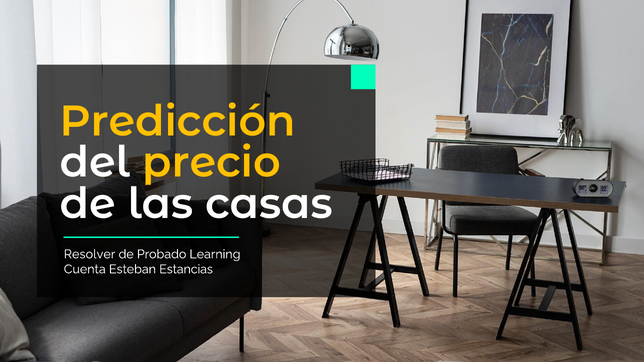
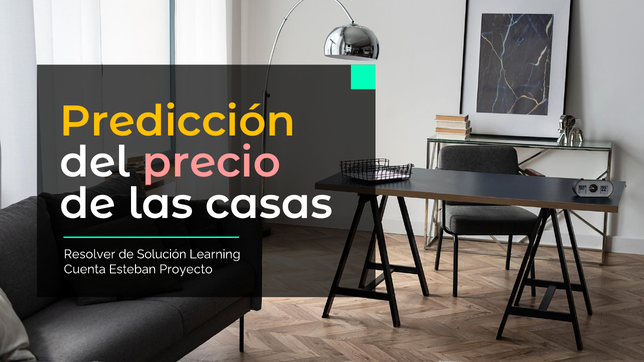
precio colour: yellow -> pink
Probado: Probado -> Solución
Estancias: Estancias -> Proyecto
